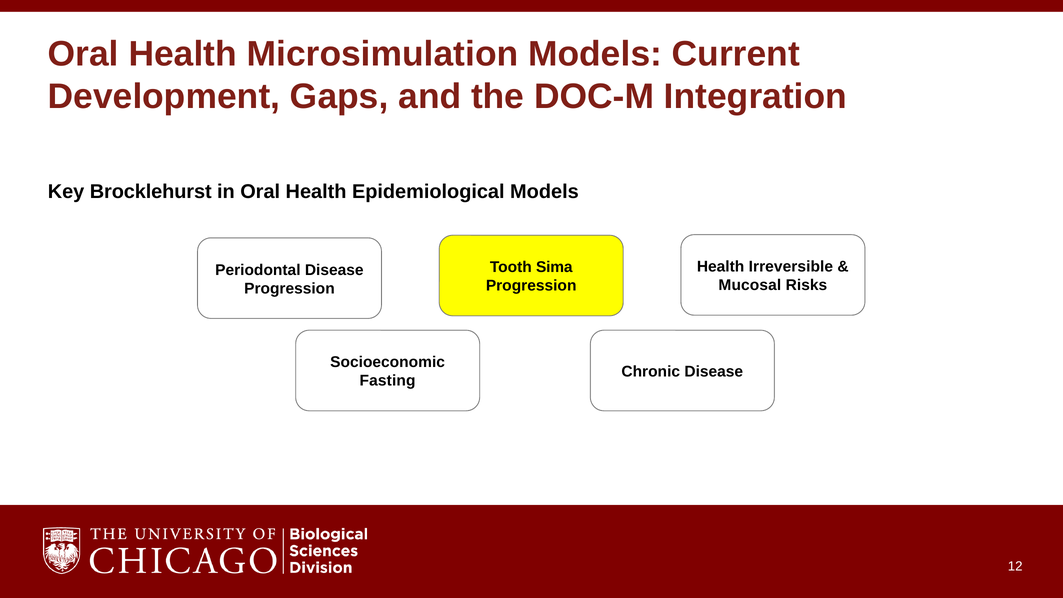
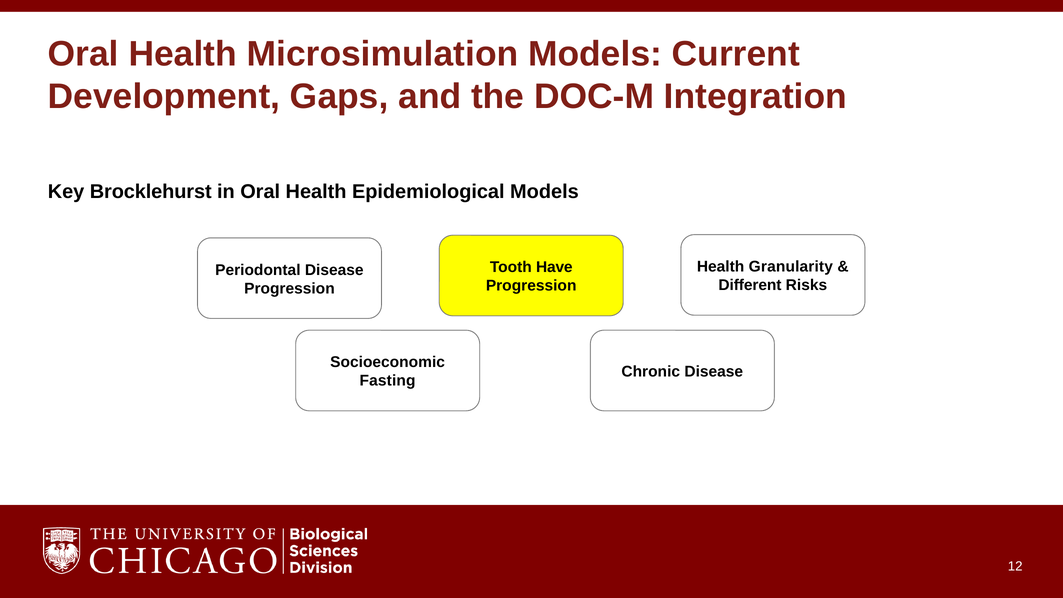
Irreversible: Irreversible -> Granularity
Sima: Sima -> Have
Mucosal: Mucosal -> Different
